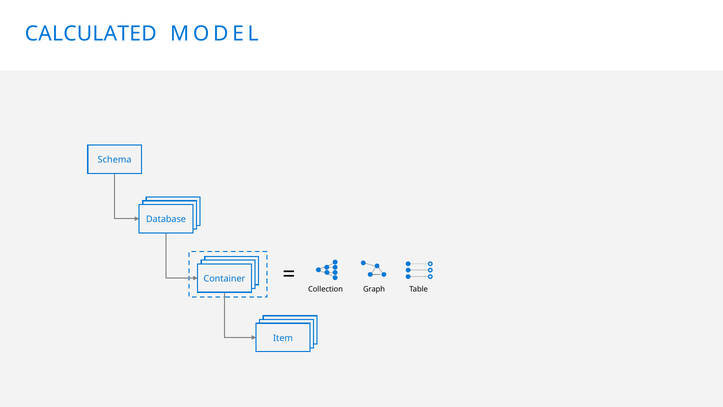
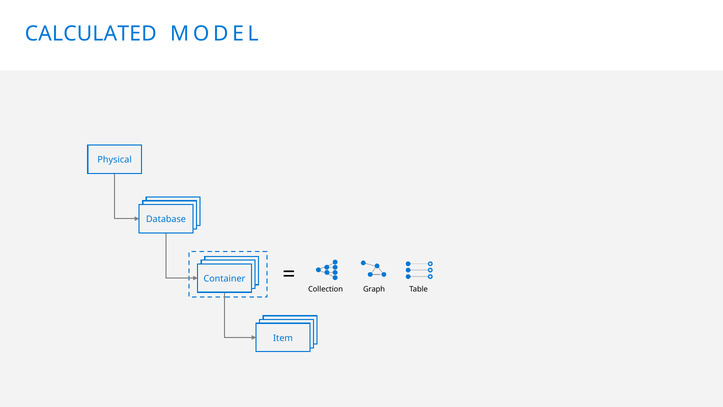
Schema: Schema -> Physical
